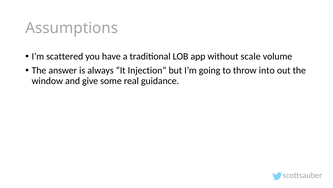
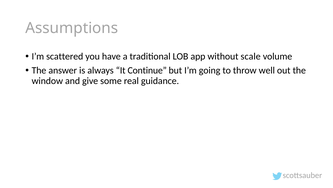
Injection: Injection -> Continue
into: into -> well
